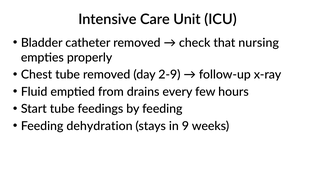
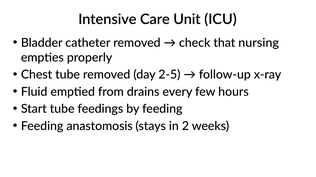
2-9: 2-9 -> 2-5
dehydration: dehydration -> anastomosis
9: 9 -> 2
